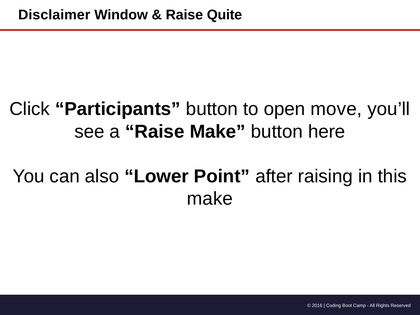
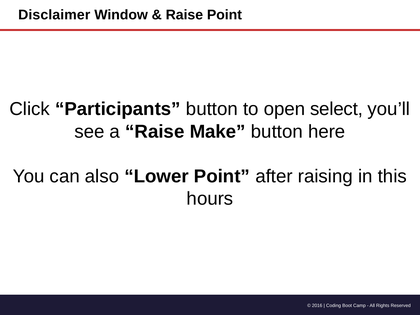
Raise Quite: Quite -> Point
move: move -> select
make at (210, 199): make -> hours
